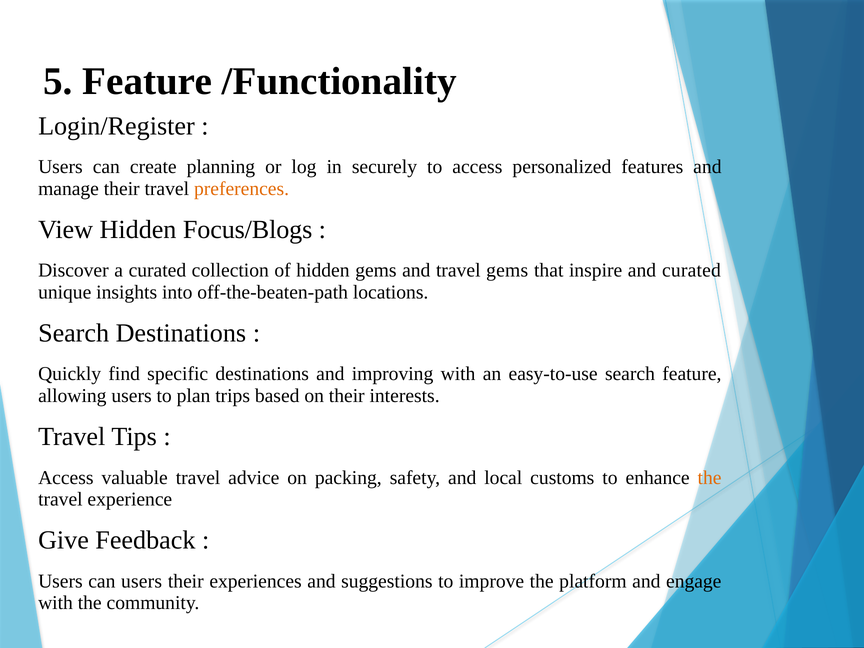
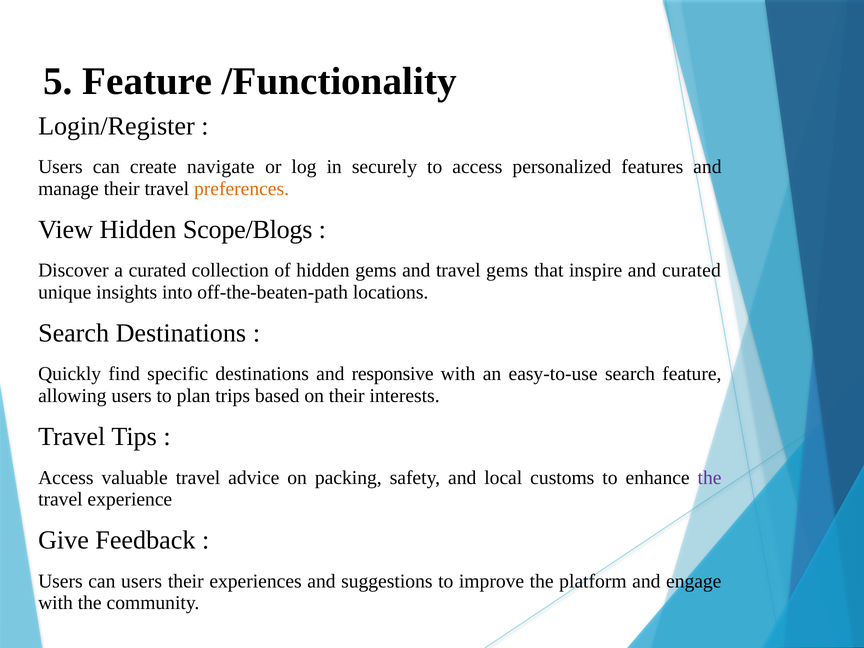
planning: planning -> navigate
Focus/Blogs: Focus/Blogs -> Scope/Blogs
improving: improving -> responsive
the at (710, 477) colour: orange -> purple
